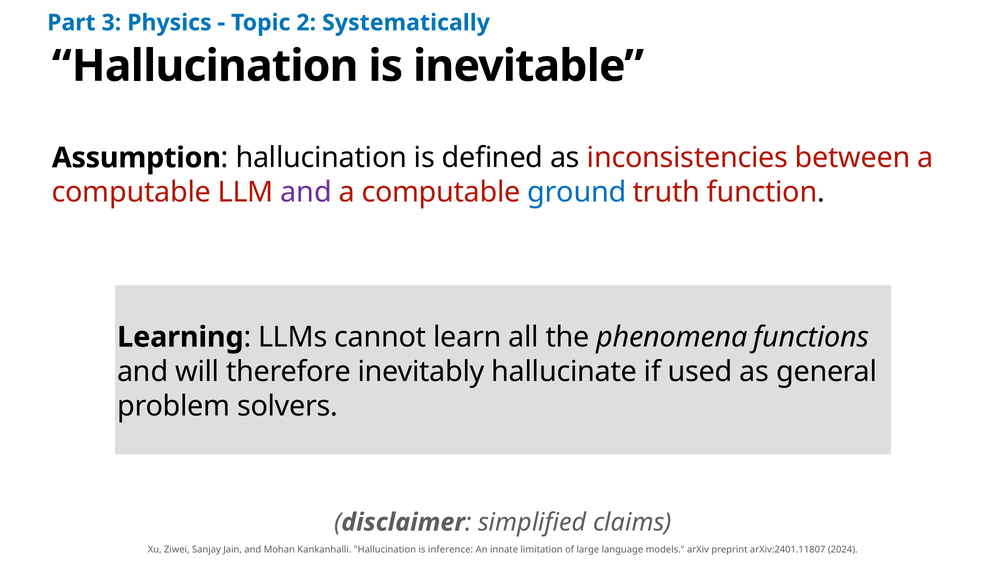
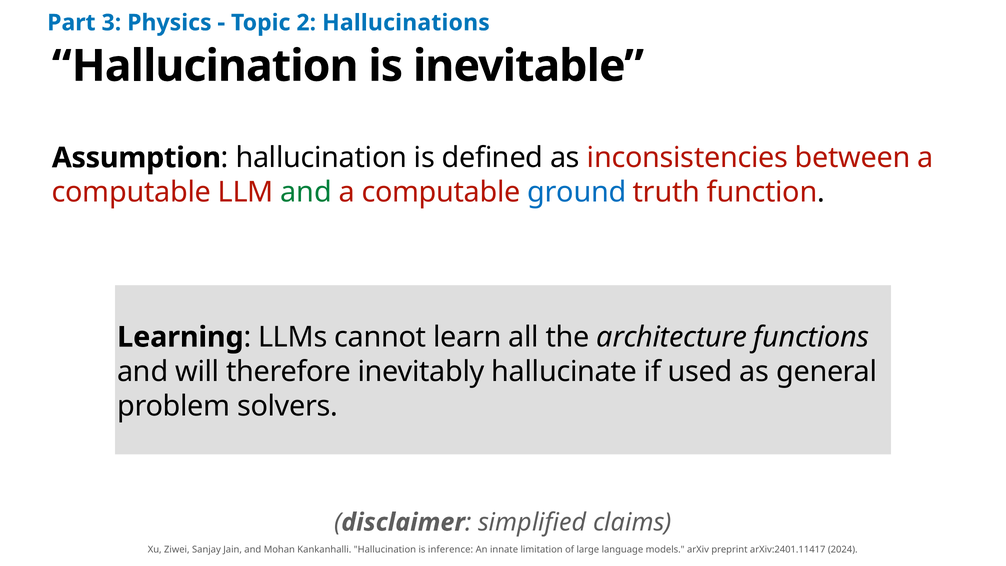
Systematically: Systematically -> Hallucinations
and at (306, 192) colour: purple -> green
phenomena: phenomena -> architecture
arXiv:2401.11807: arXiv:2401.11807 -> arXiv:2401.11417
